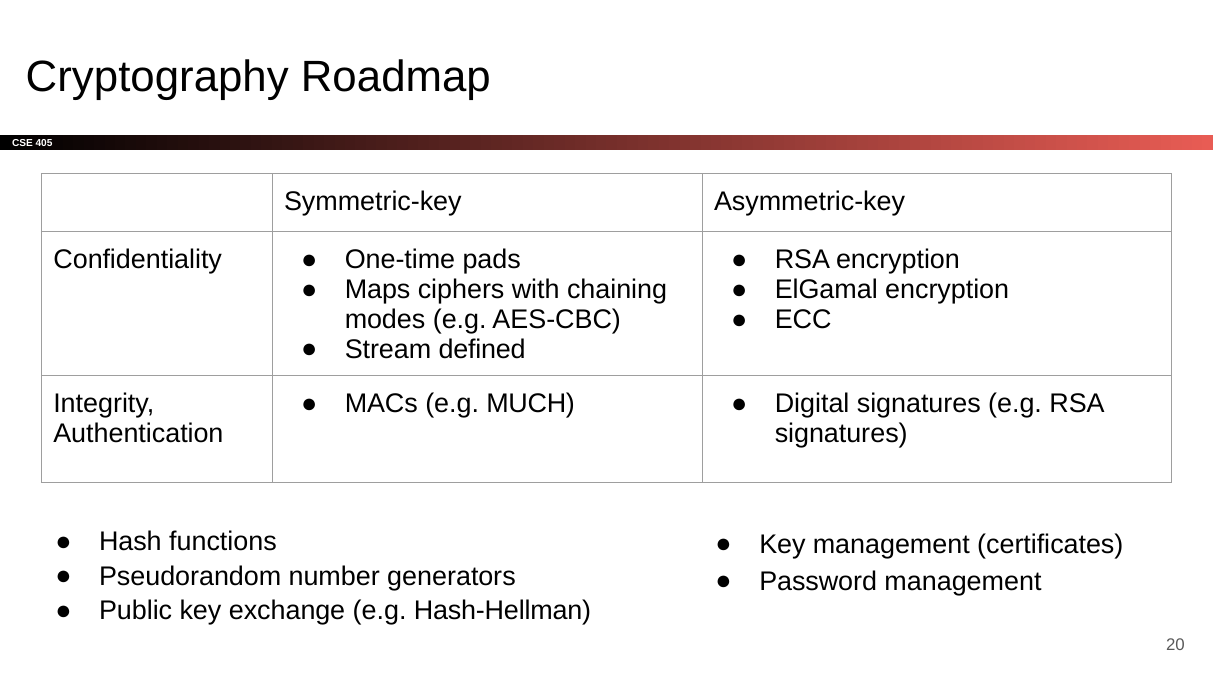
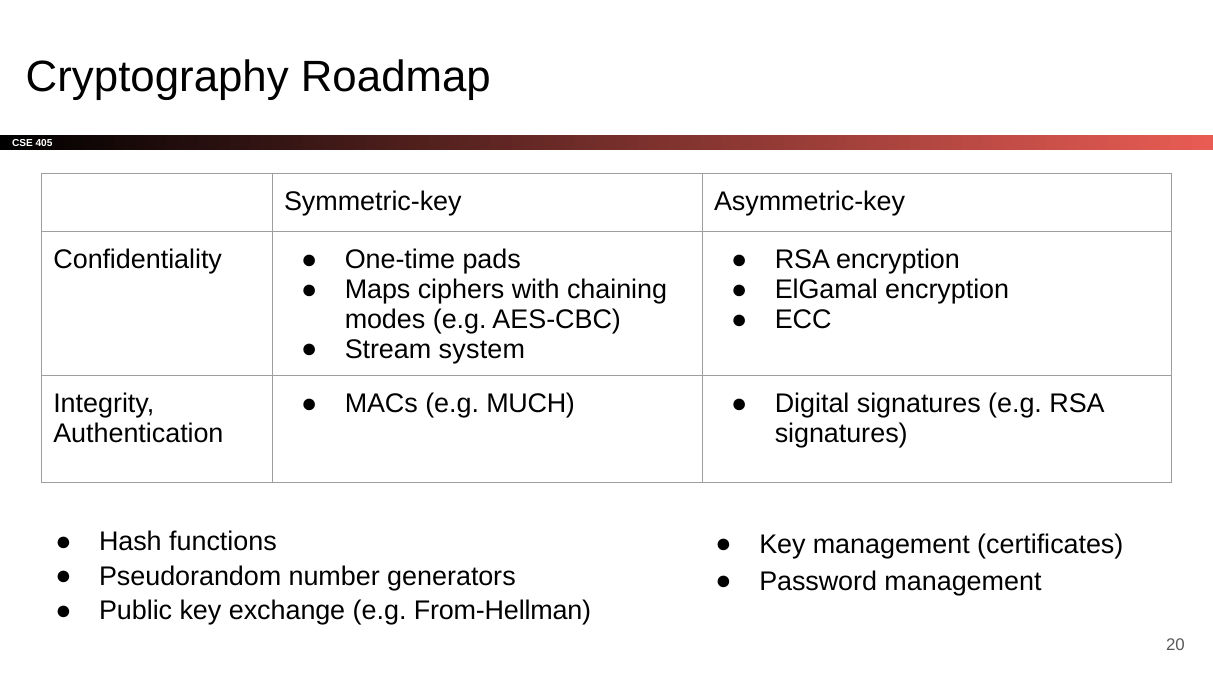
defined: defined -> system
Hash-Hellman: Hash-Hellman -> From-Hellman
